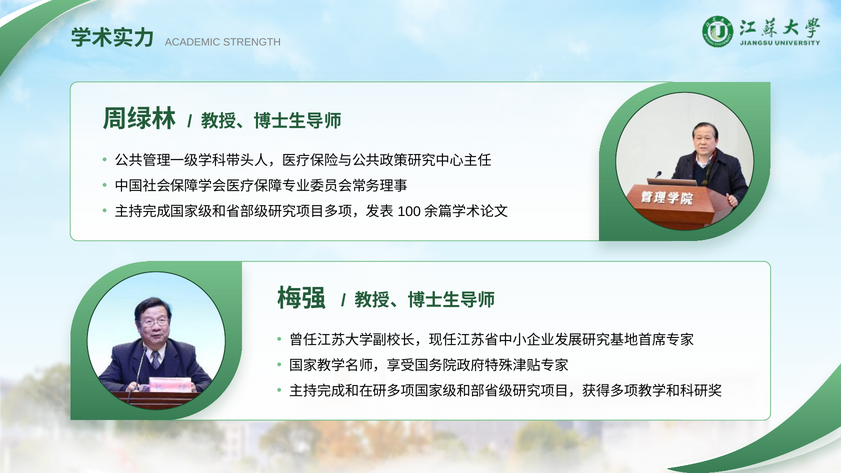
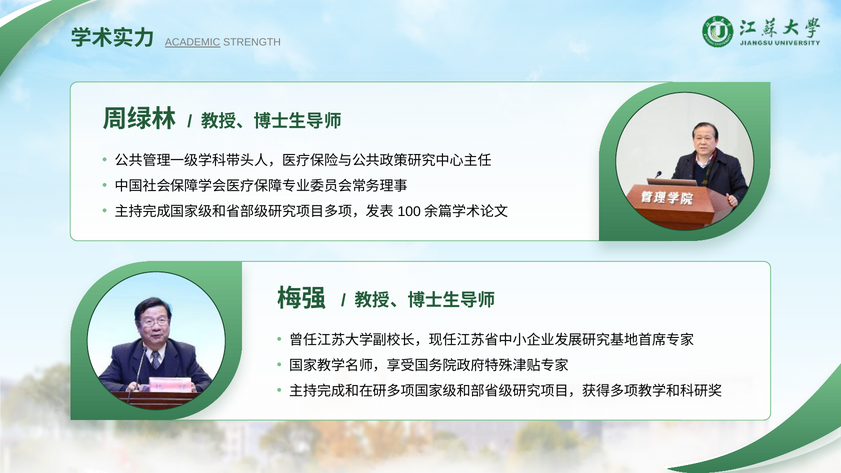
ACADEMIC underline: none -> present
